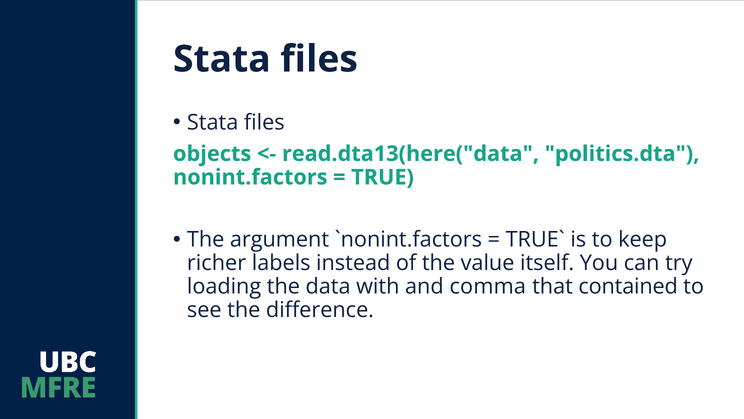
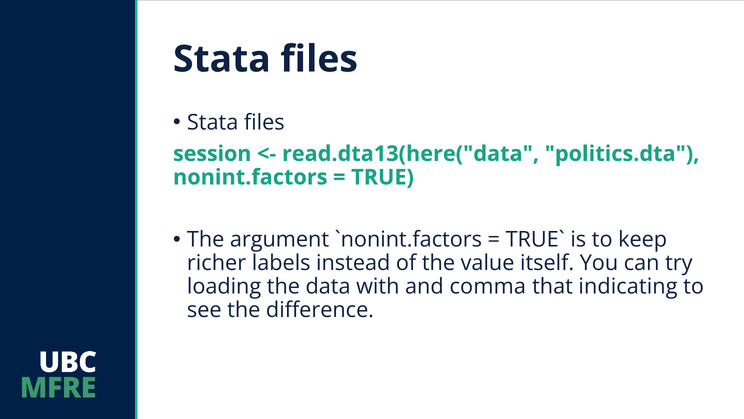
objects: objects -> session
contained: contained -> indicating
